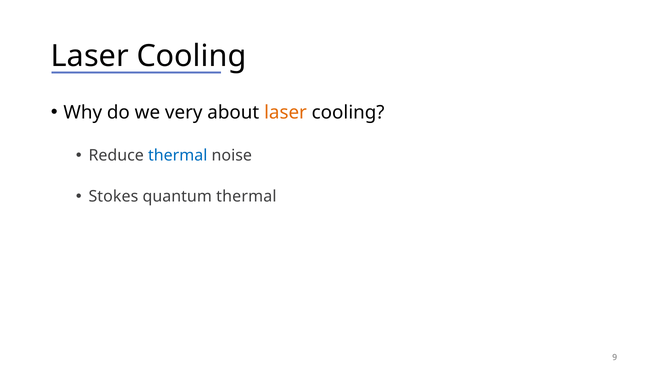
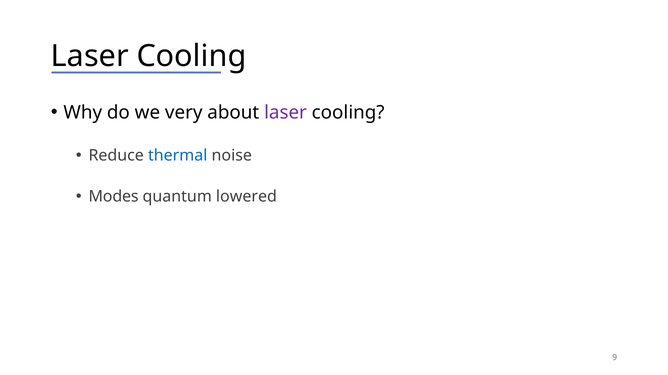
laser at (286, 113) colour: orange -> purple
Stokes: Stokes -> Modes
quantum thermal: thermal -> lowered
